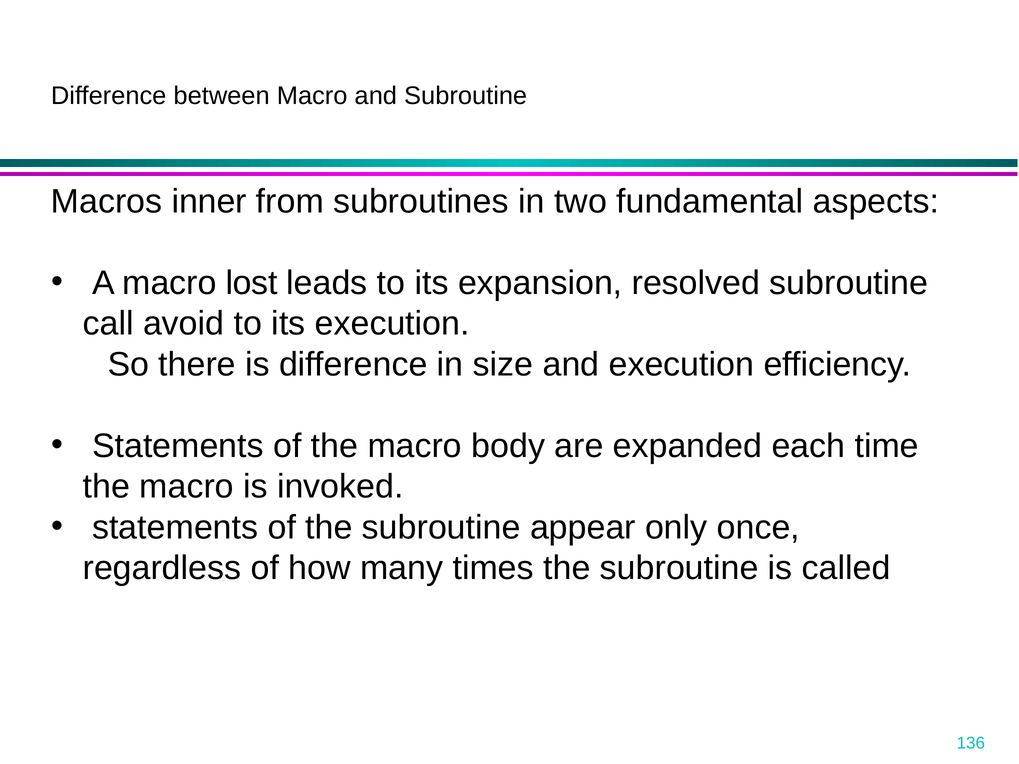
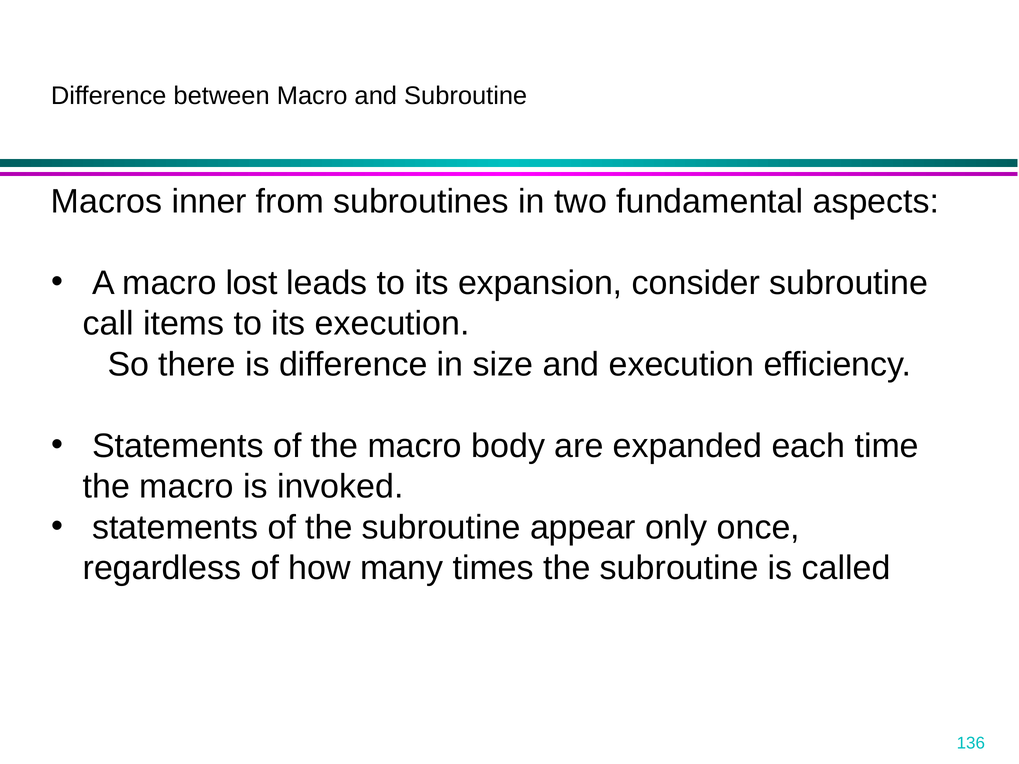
resolved: resolved -> consider
avoid: avoid -> items
